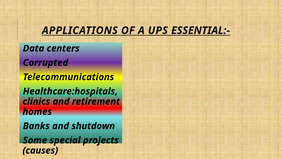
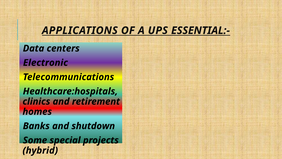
Corrupted: Corrupted -> Electronic
causes: causes -> hybrid
